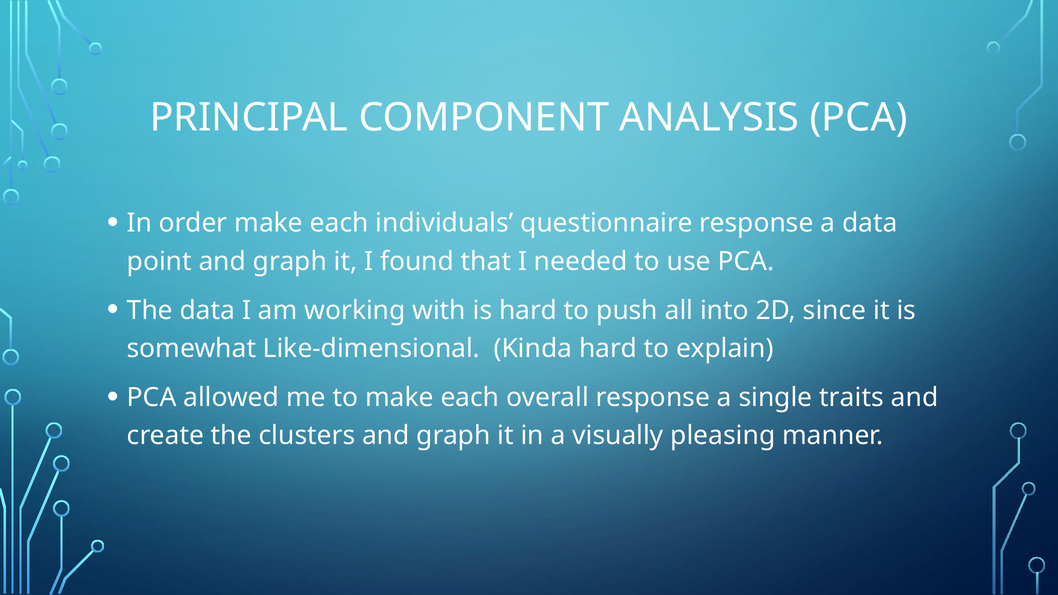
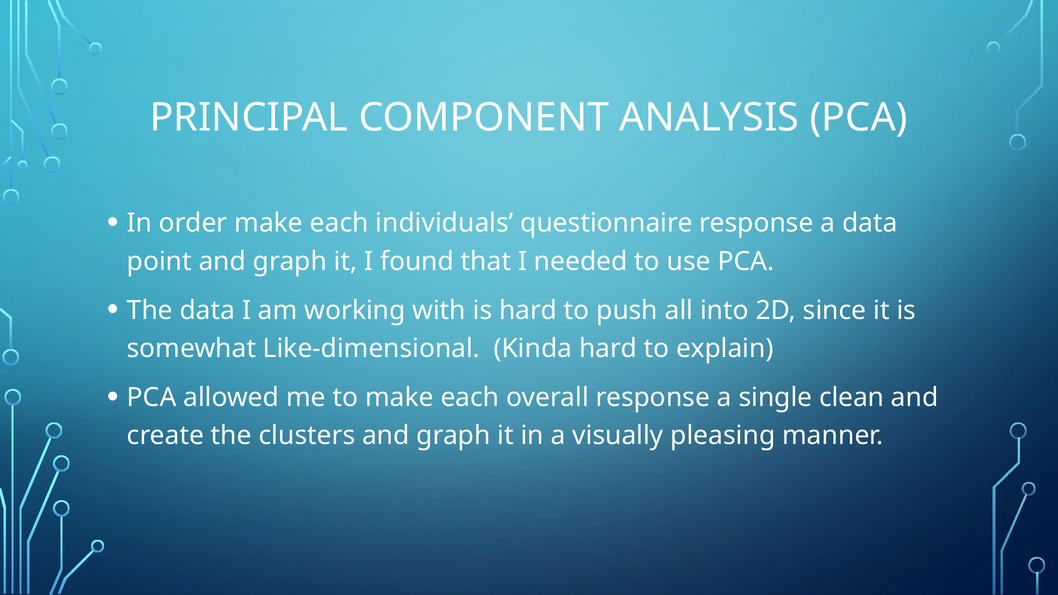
traits: traits -> clean
